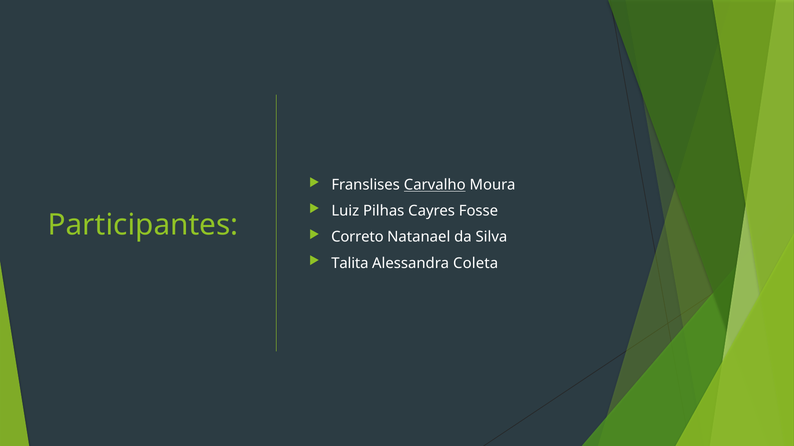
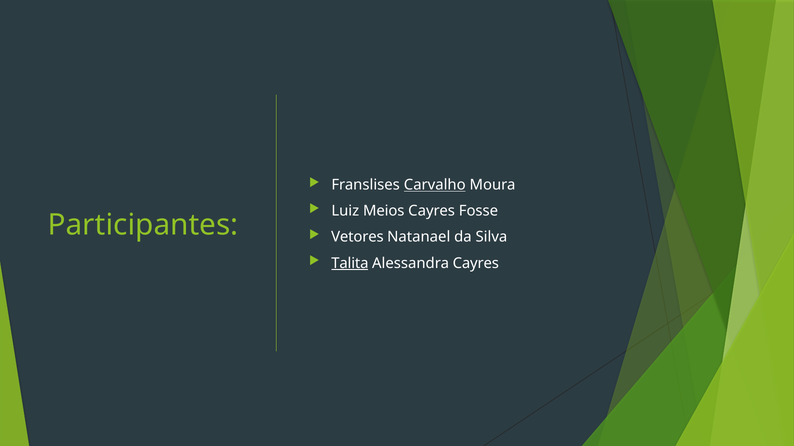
Pilhas: Pilhas -> Meios
Correto: Correto -> Vetores
Talita underline: none -> present
Alessandra Coleta: Coleta -> Cayres
